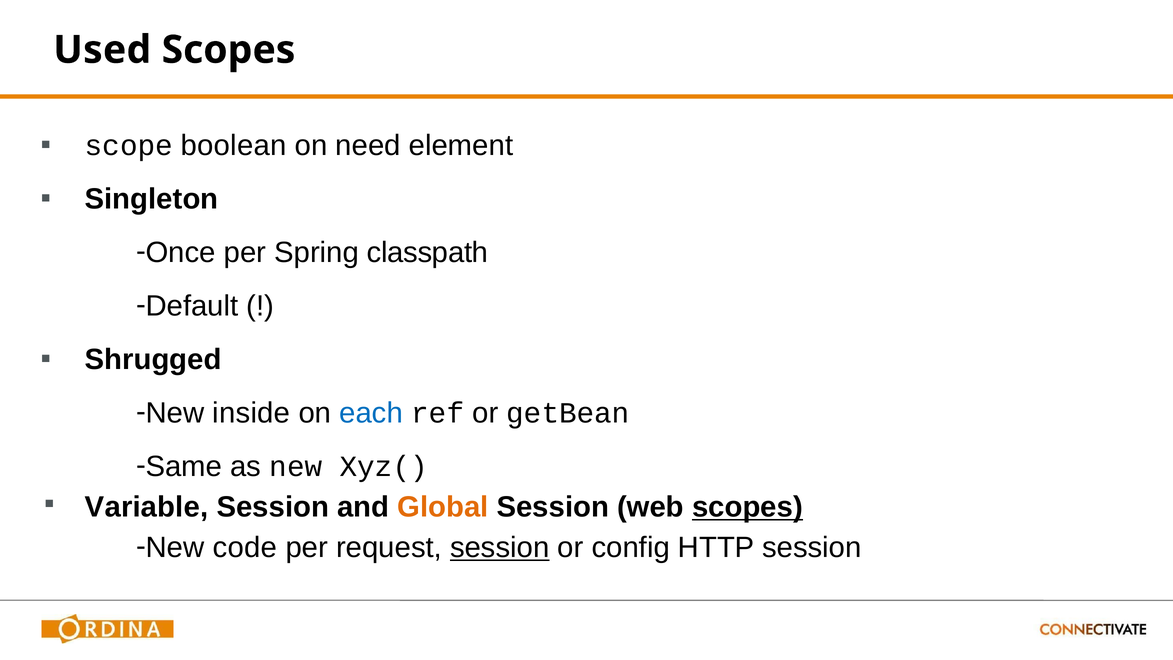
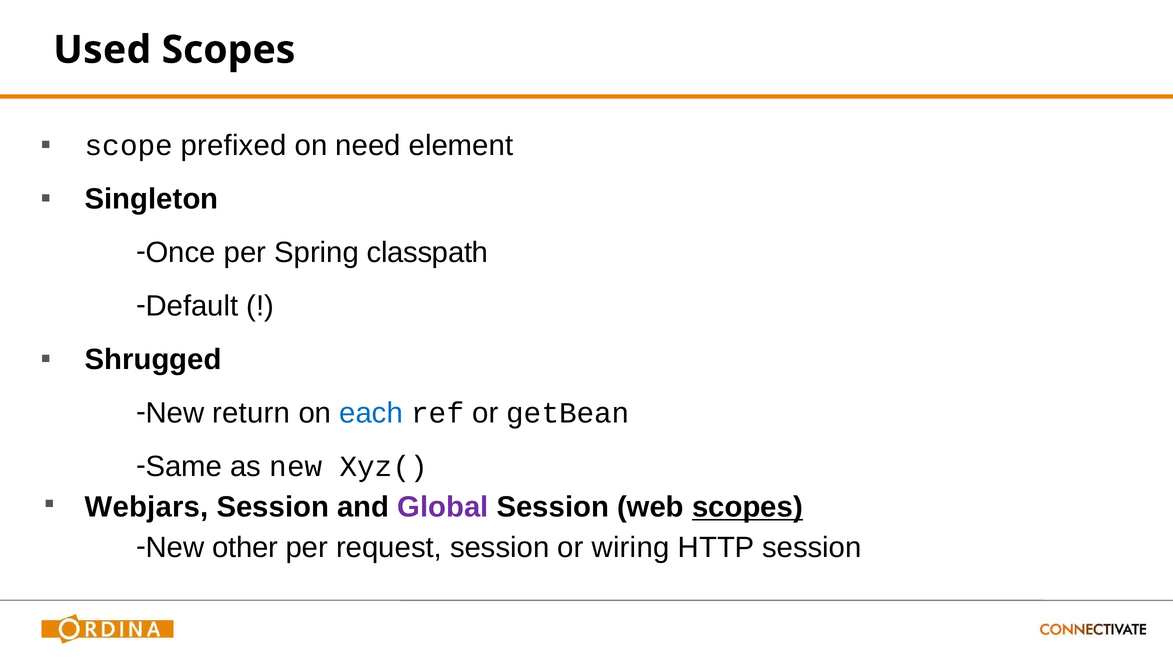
boolean: boolean -> prefixed
inside: inside -> return
Variable: Variable -> Webjars
Global colour: orange -> purple
code: code -> other
session at (500, 547) underline: present -> none
config: config -> wiring
